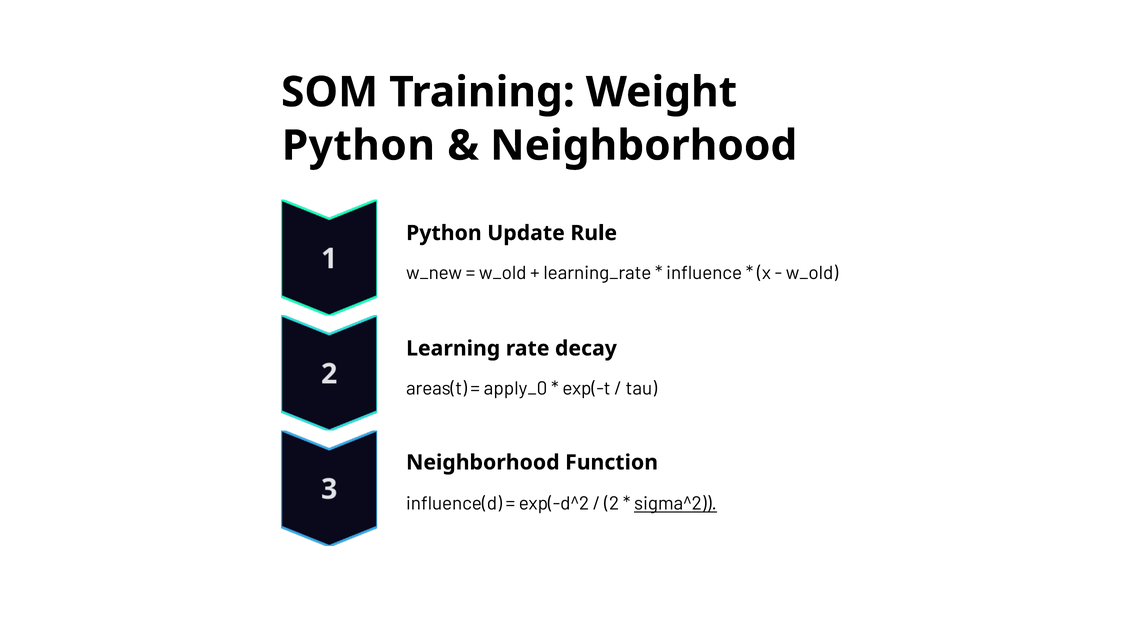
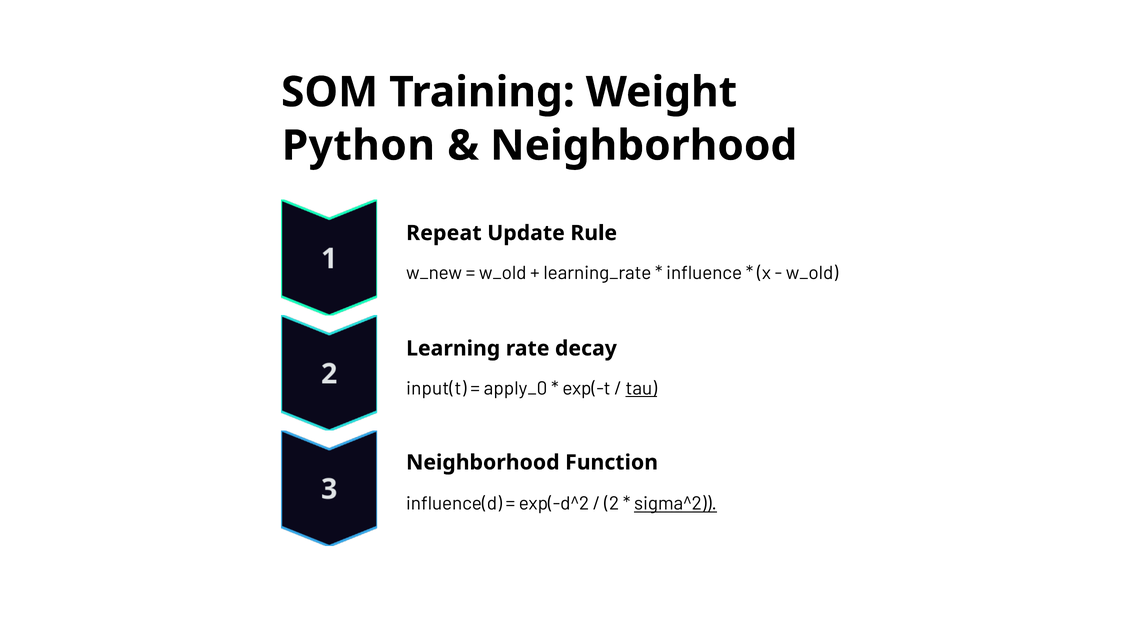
Python at (444, 233): Python -> Repeat
areas(t: areas(t -> input(t
tau underline: none -> present
